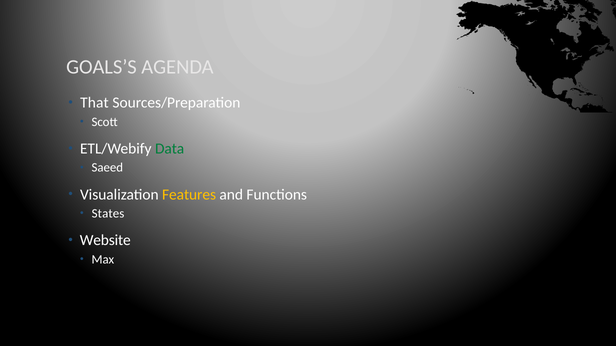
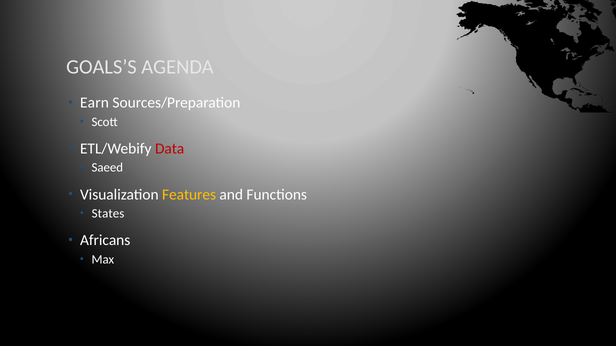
That: That -> Earn
Data colour: green -> red
Website: Website -> Africans
